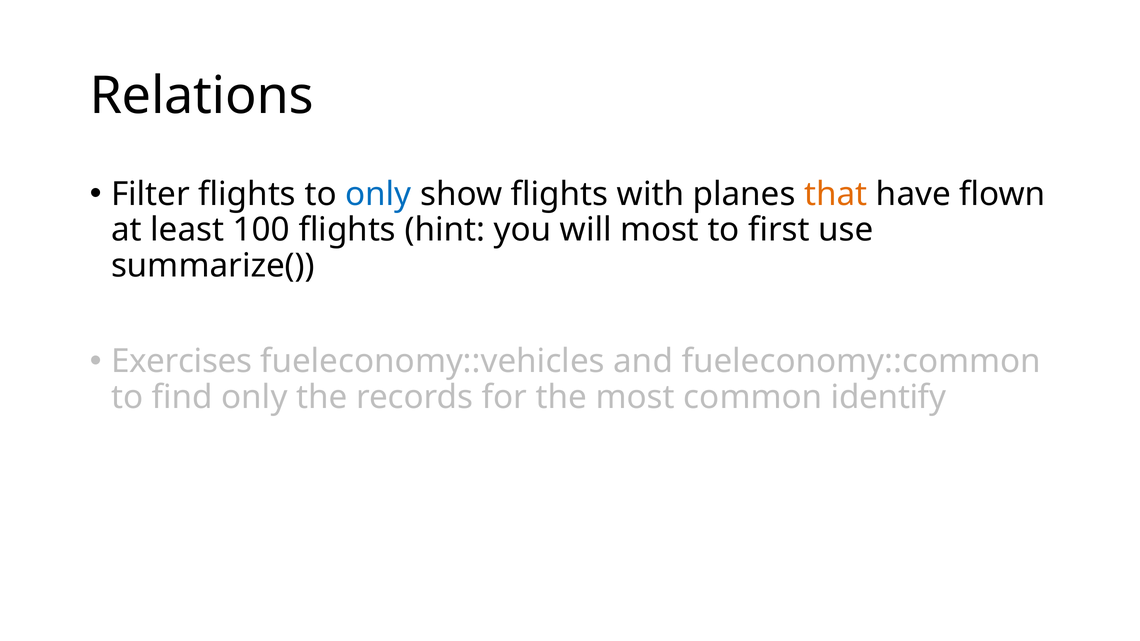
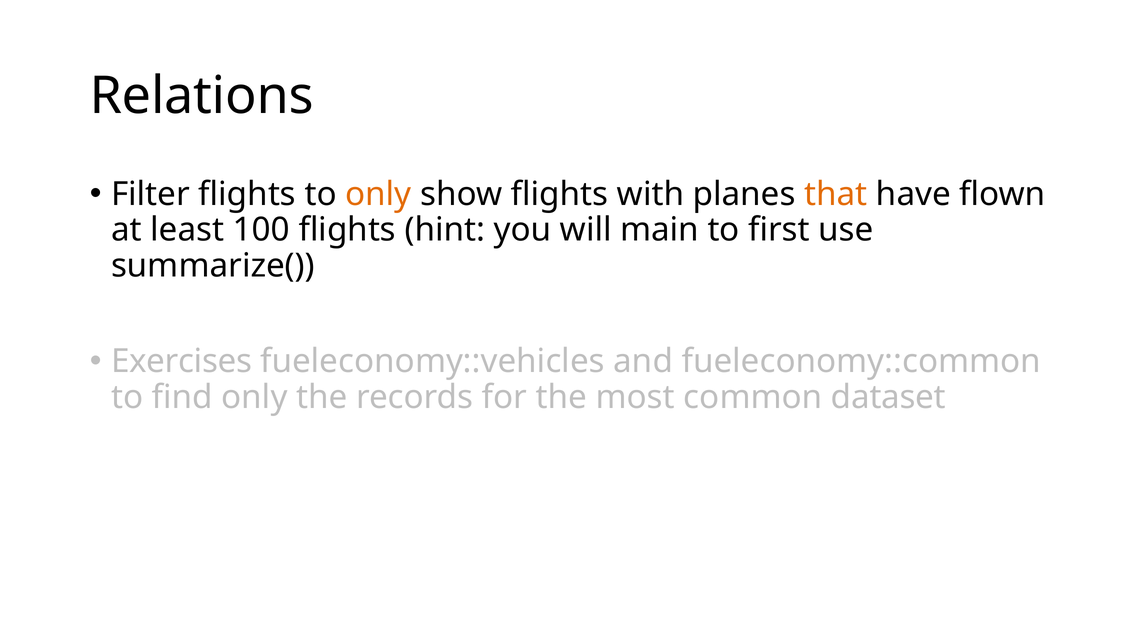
only at (378, 194) colour: blue -> orange
will most: most -> main
identify: identify -> dataset
